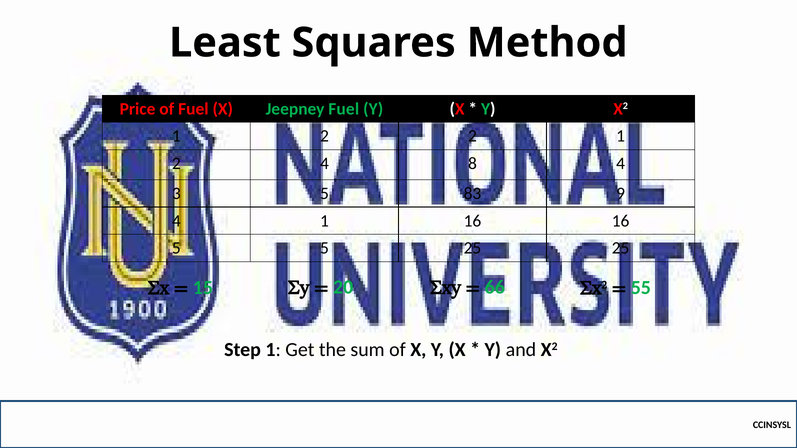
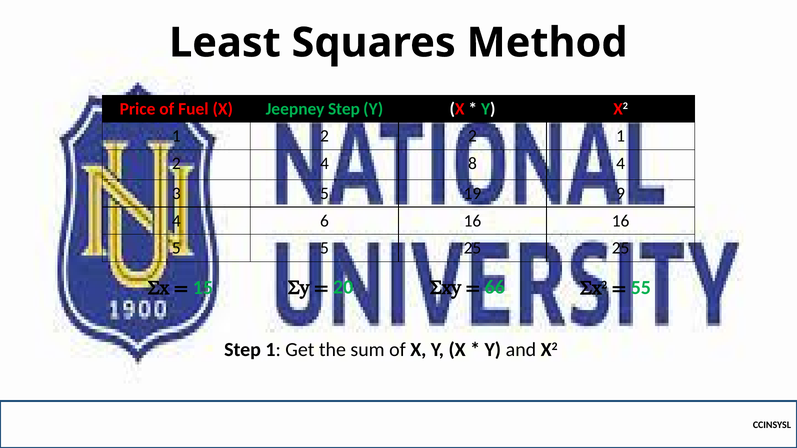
Jeepney Fuel: Fuel -> Step
83: 83 -> 19
4 1: 1 -> 6
